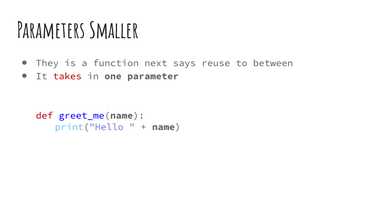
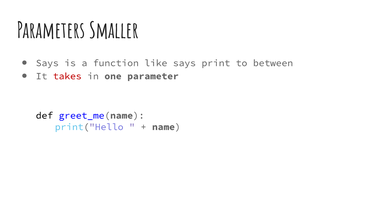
They at (47, 63): They -> Says
next: next -> like
reuse: reuse -> print
def colour: red -> black
